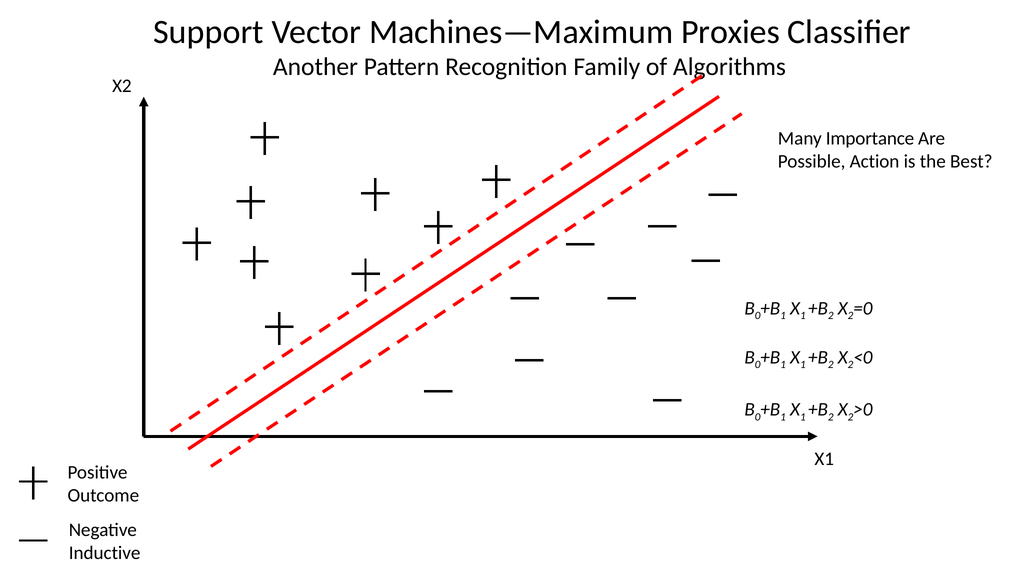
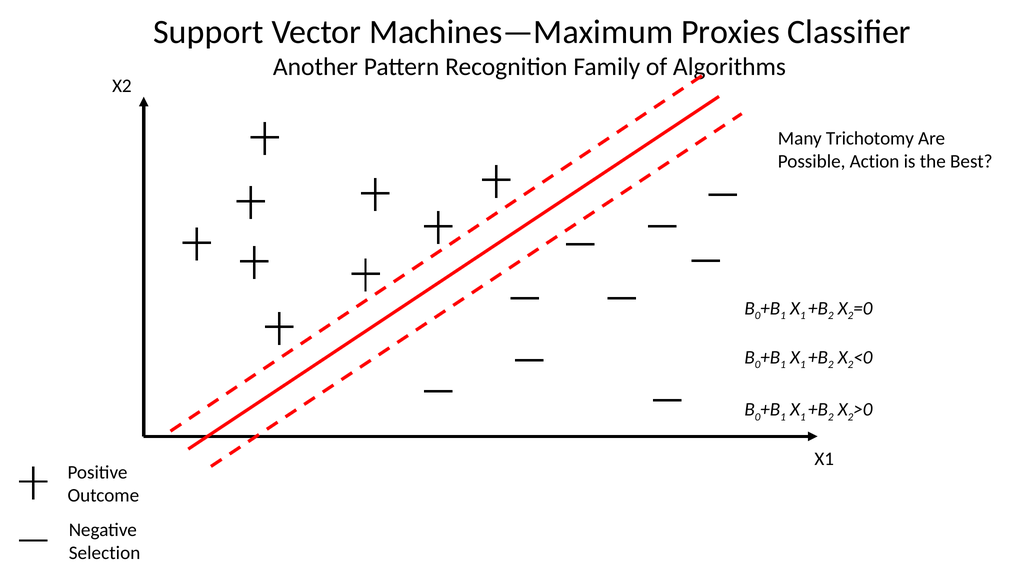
Importance: Importance -> Trichotomy
Inductive: Inductive -> Selection
